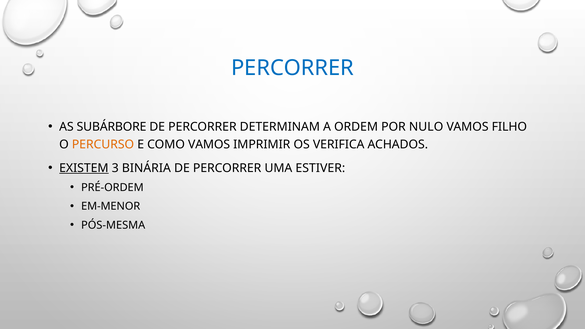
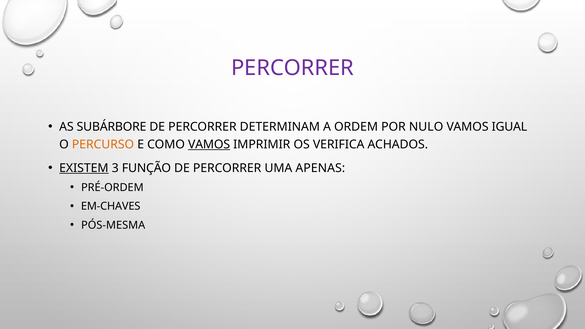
PERCORRER at (292, 68) colour: blue -> purple
FILHO: FILHO -> IGUAL
VAMOS at (209, 144) underline: none -> present
BINÁRIA: BINÁRIA -> FUNÇÃO
ESTIVER: ESTIVER -> APENAS
EM-MENOR: EM-MENOR -> EM-CHAVES
